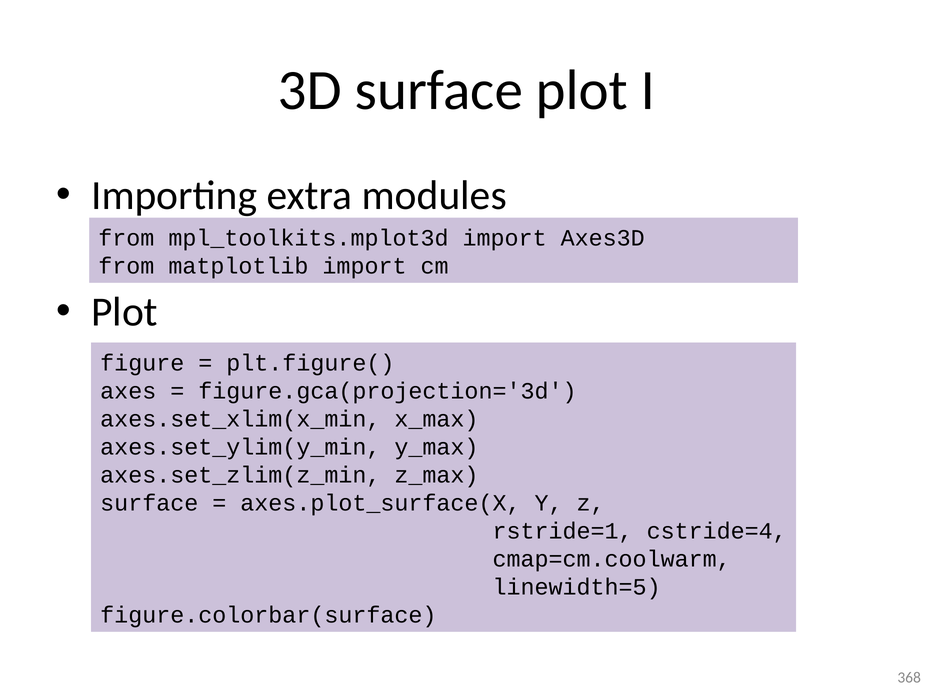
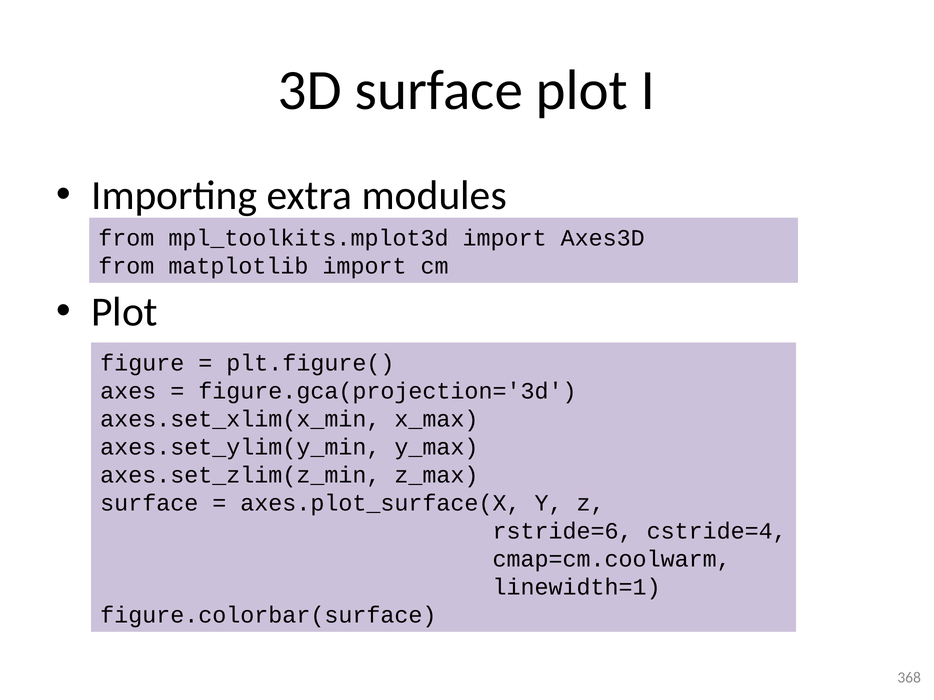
rstride=1: rstride=1 -> rstride=6
linewidth=5: linewidth=5 -> linewidth=1
